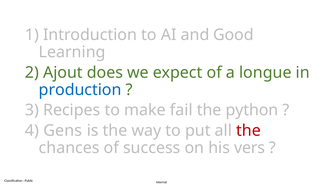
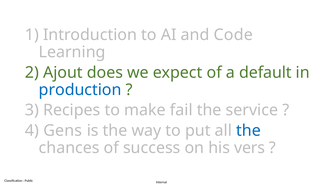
Good: Good -> Code
longue: longue -> default
python: python -> service
the at (248, 130) colour: red -> blue
